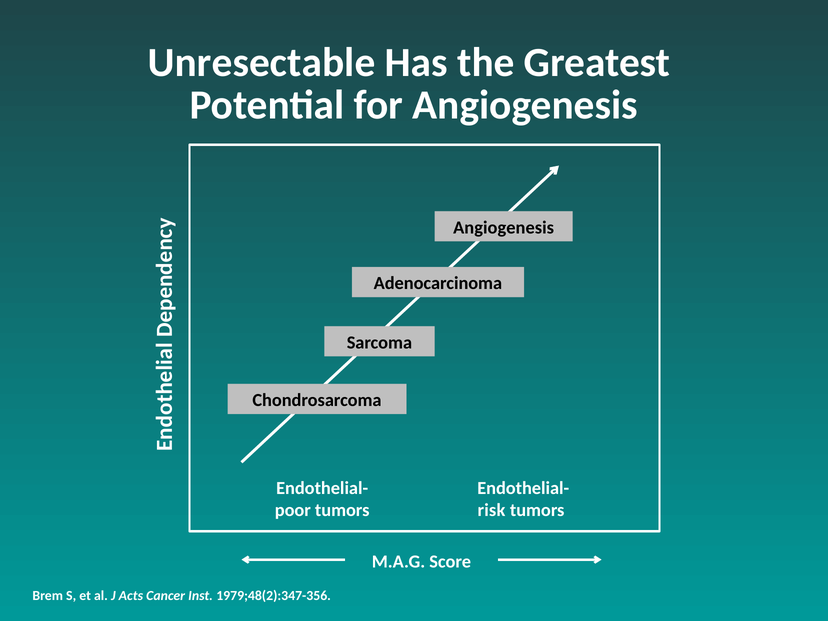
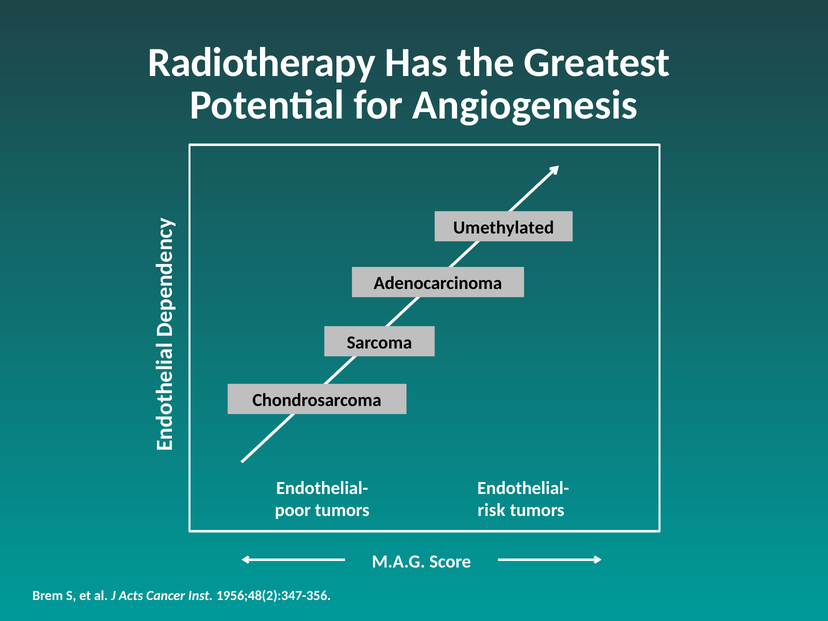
Unresectable: Unresectable -> Radiotherapy
Angiogenesis at (504, 228): Angiogenesis -> Umethylated
1979;48(2):347-356: 1979;48(2):347-356 -> 1956;48(2):347-356
